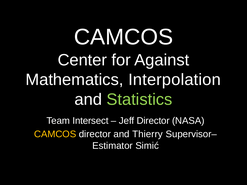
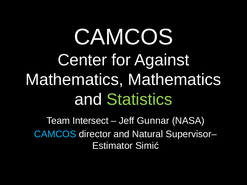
Mathematics Interpolation: Interpolation -> Mathematics
Jeff Director: Director -> Gunnar
CAMCOS at (55, 134) colour: yellow -> light blue
Thierry: Thierry -> Natural
